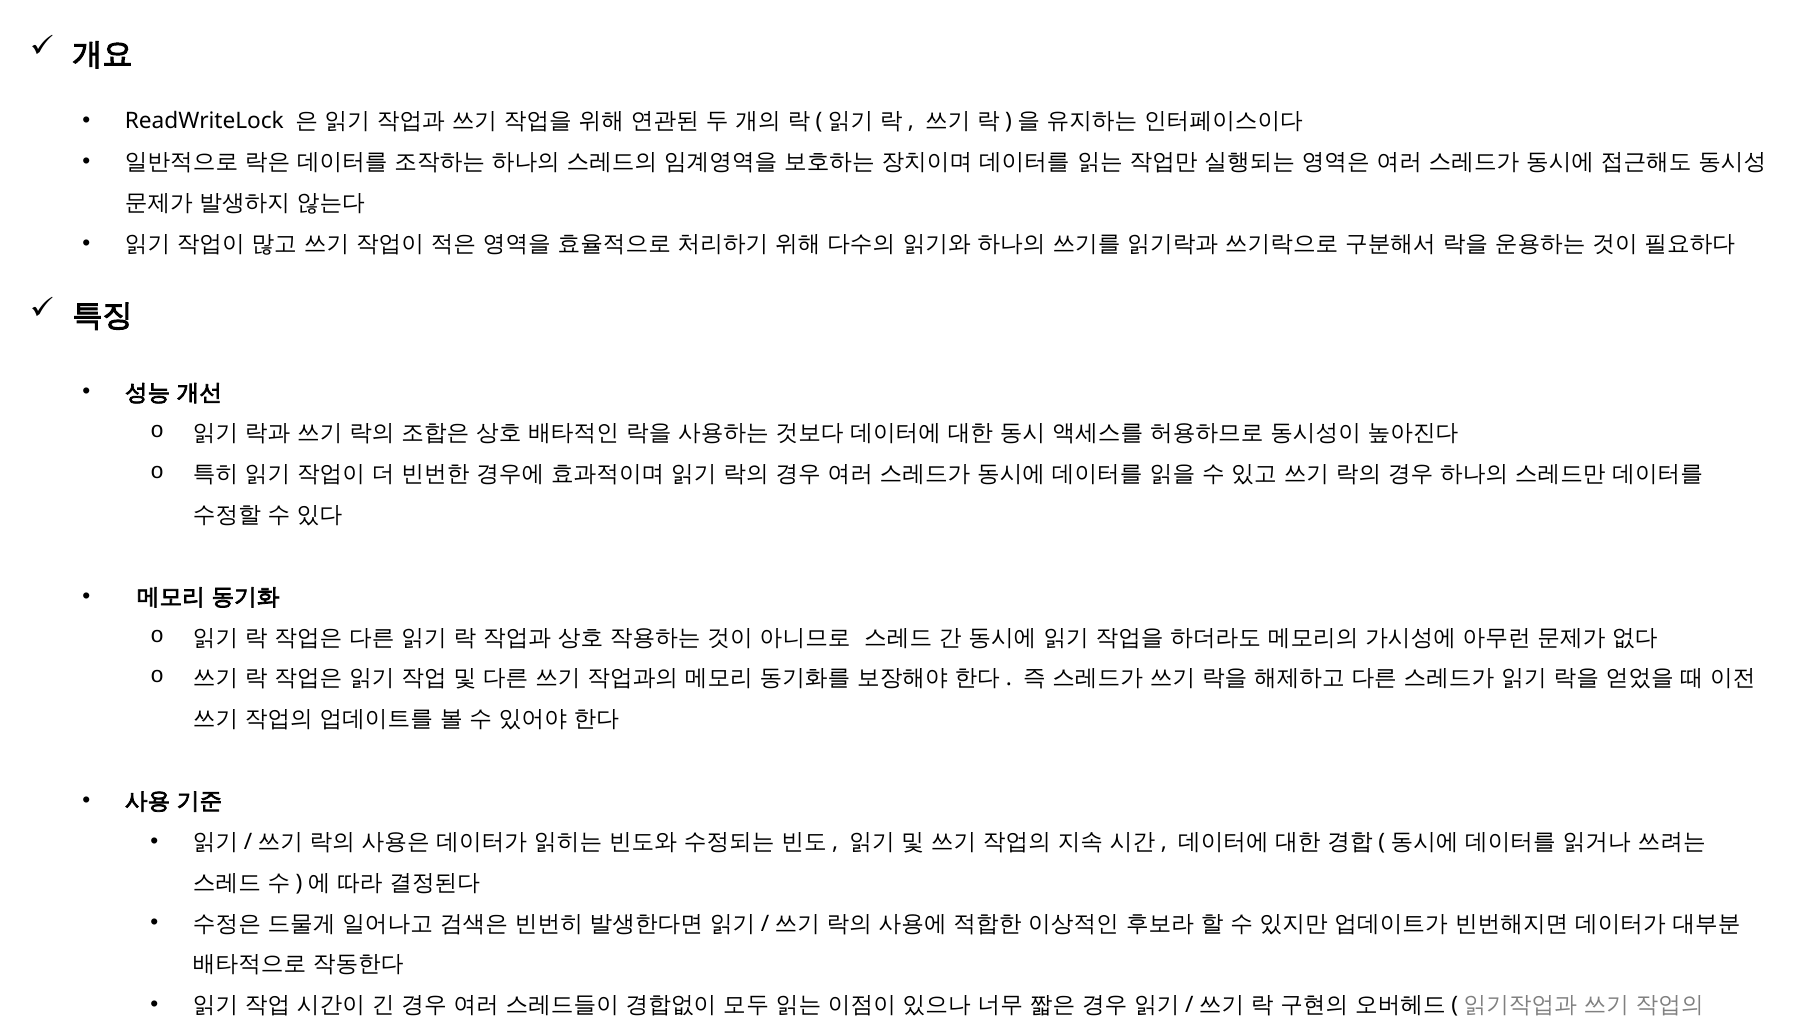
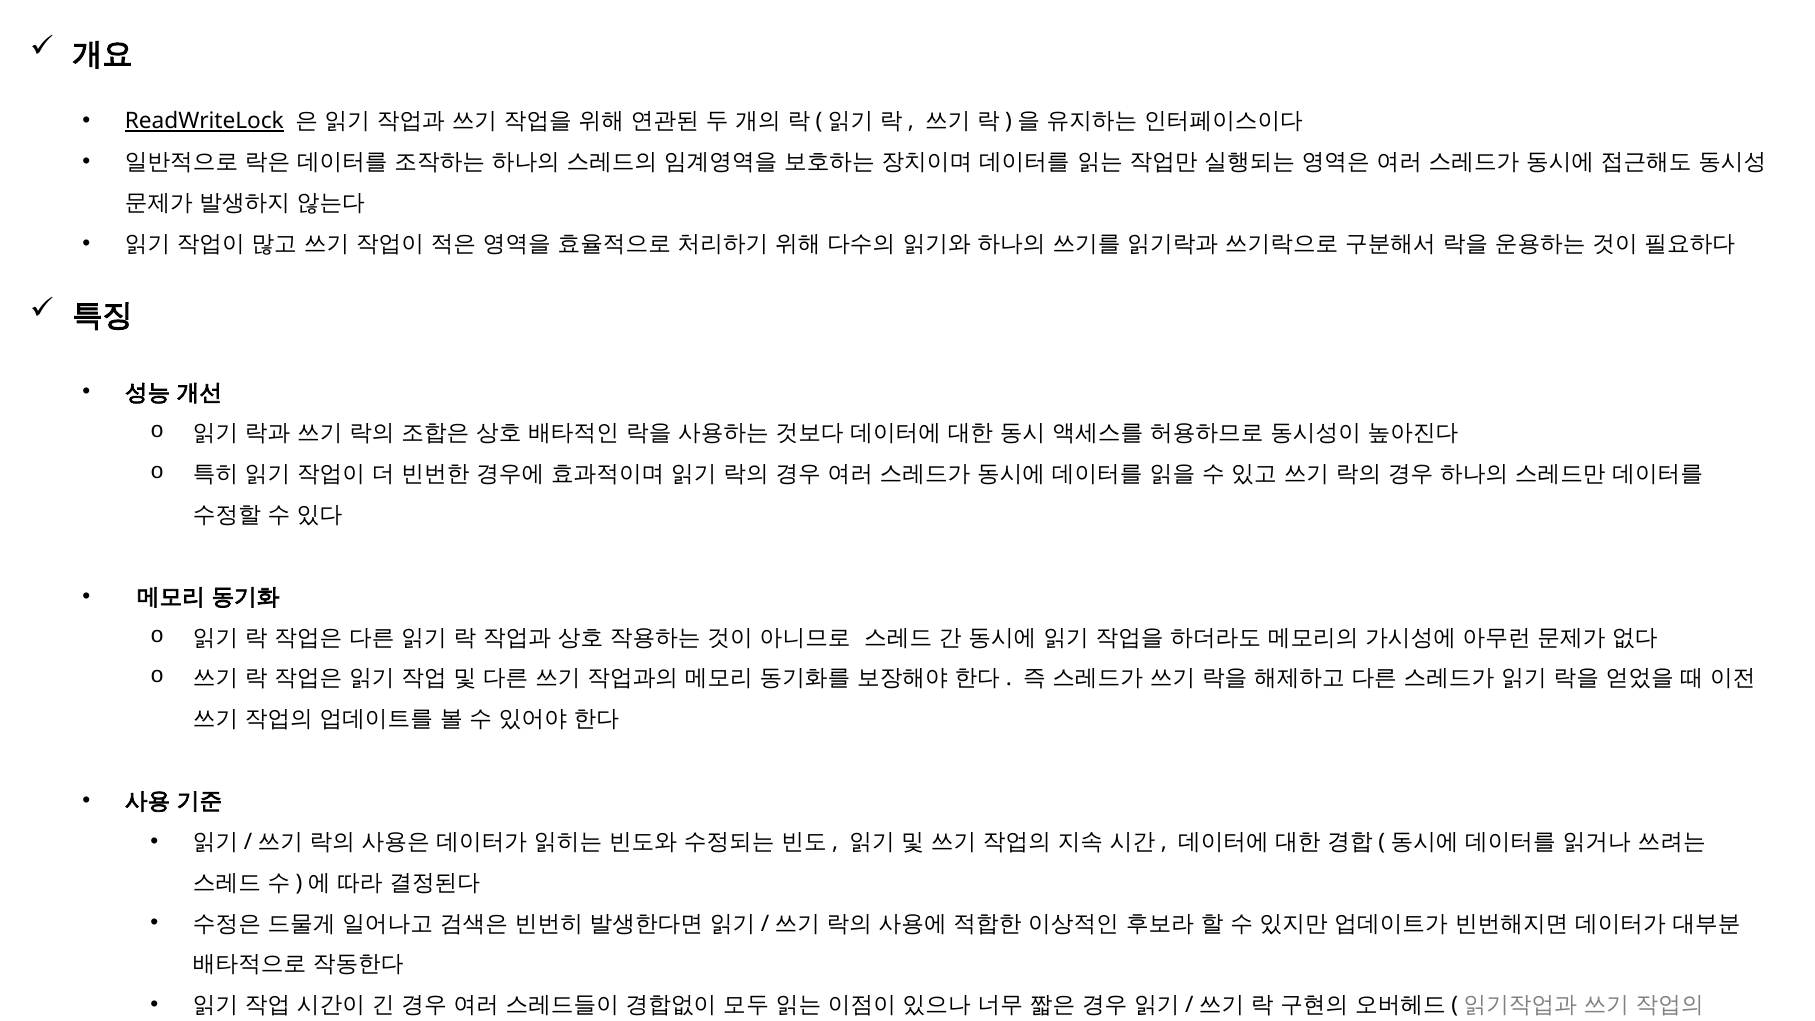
ReadWriteLock underline: none -> present
